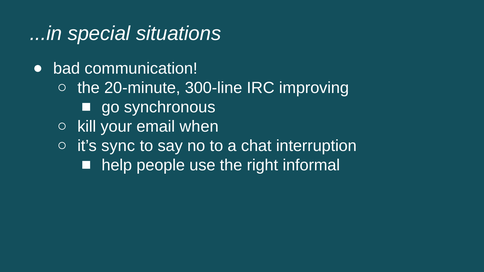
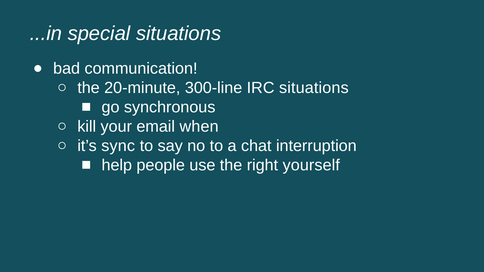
IRC improving: improving -> situations
informal: informal -> yourself
